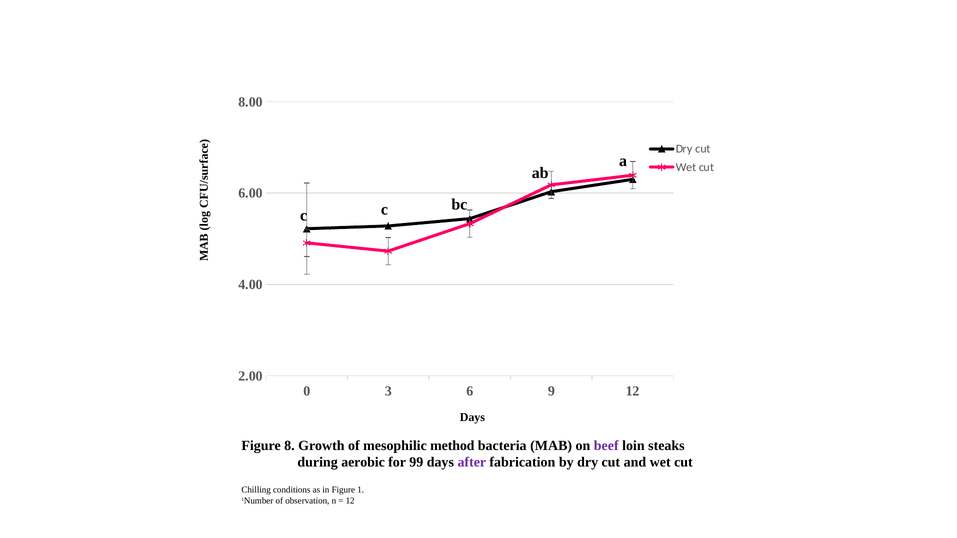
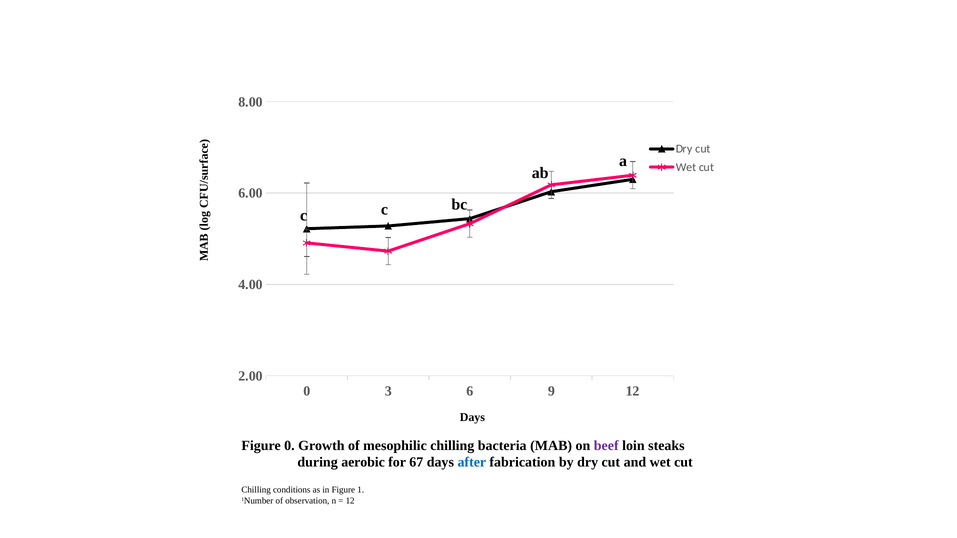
Figure 8: 8 -> 0
mesophilic method: method -> chilling
99: 99 -> 67
after colour: purple -> blue
